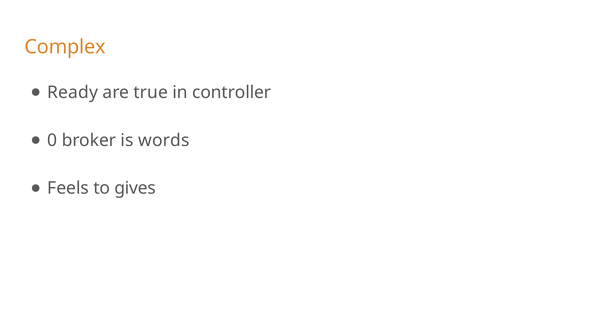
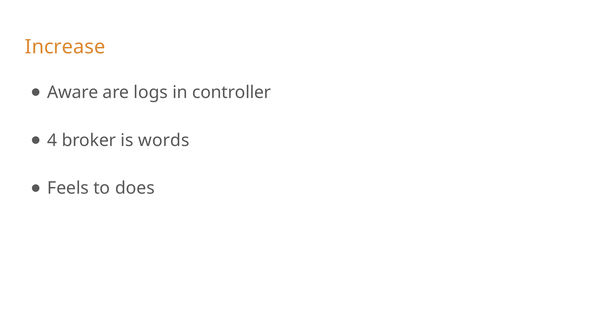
Complex: Complex -> Increase
Ready: Ready -> Aware
true: true -> logs
0: 0 -> 4
gives: gives -> does
